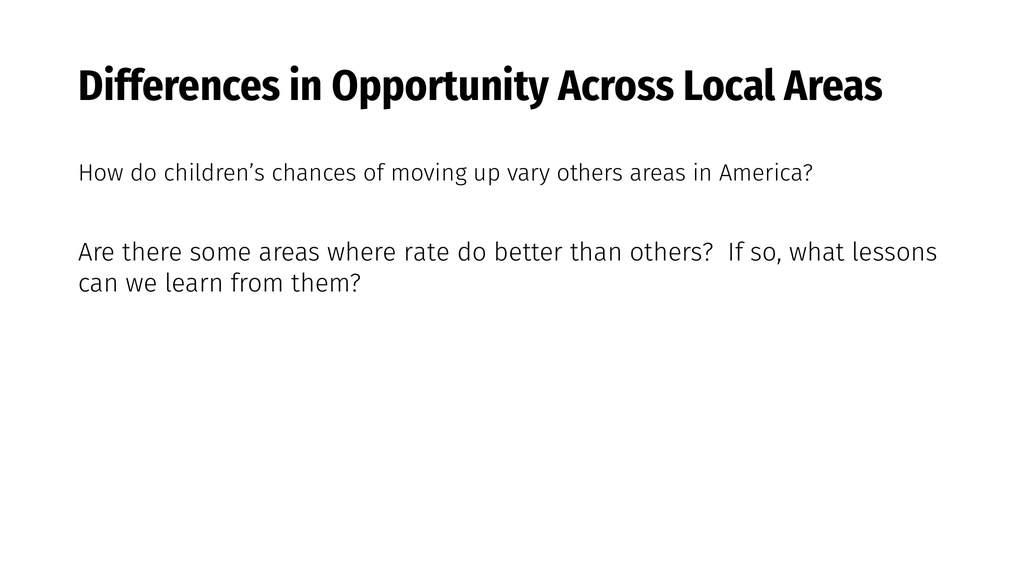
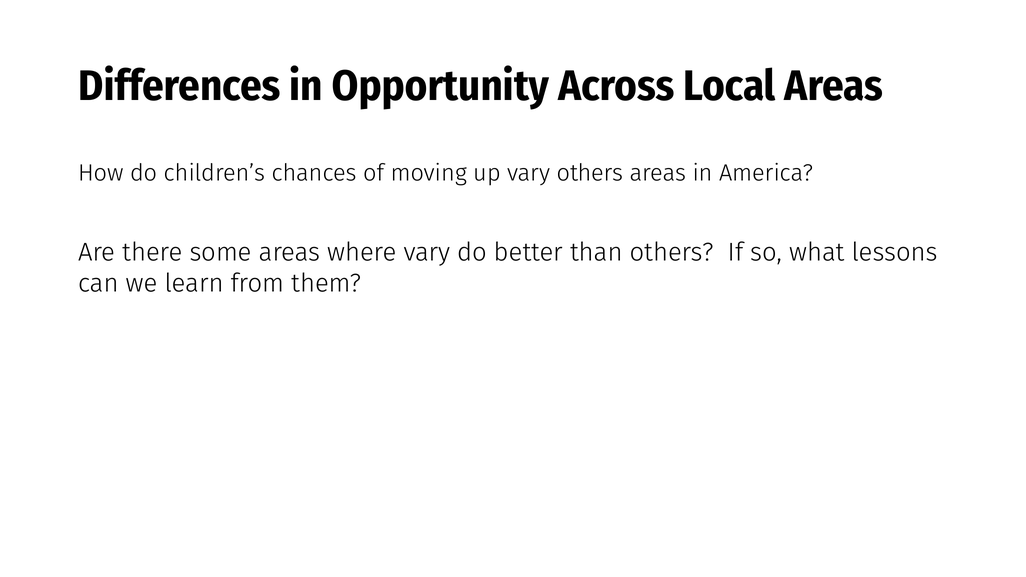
where rate: rate -> vary
